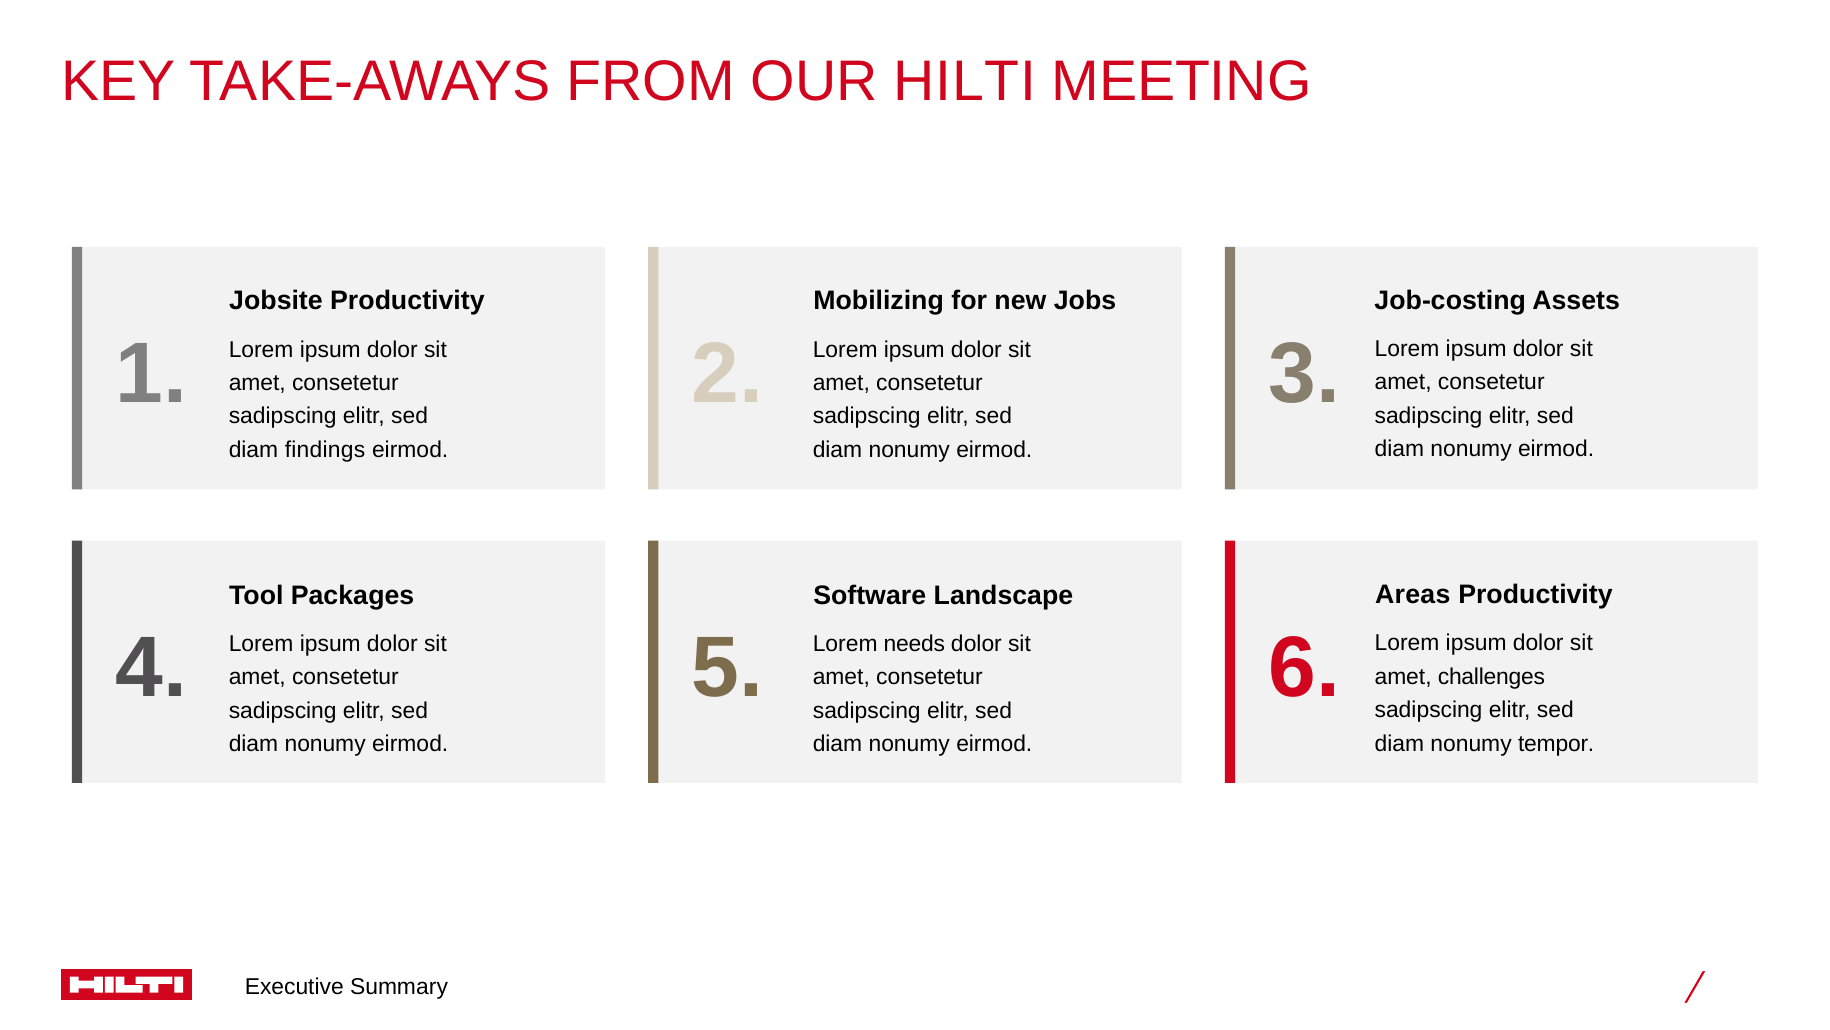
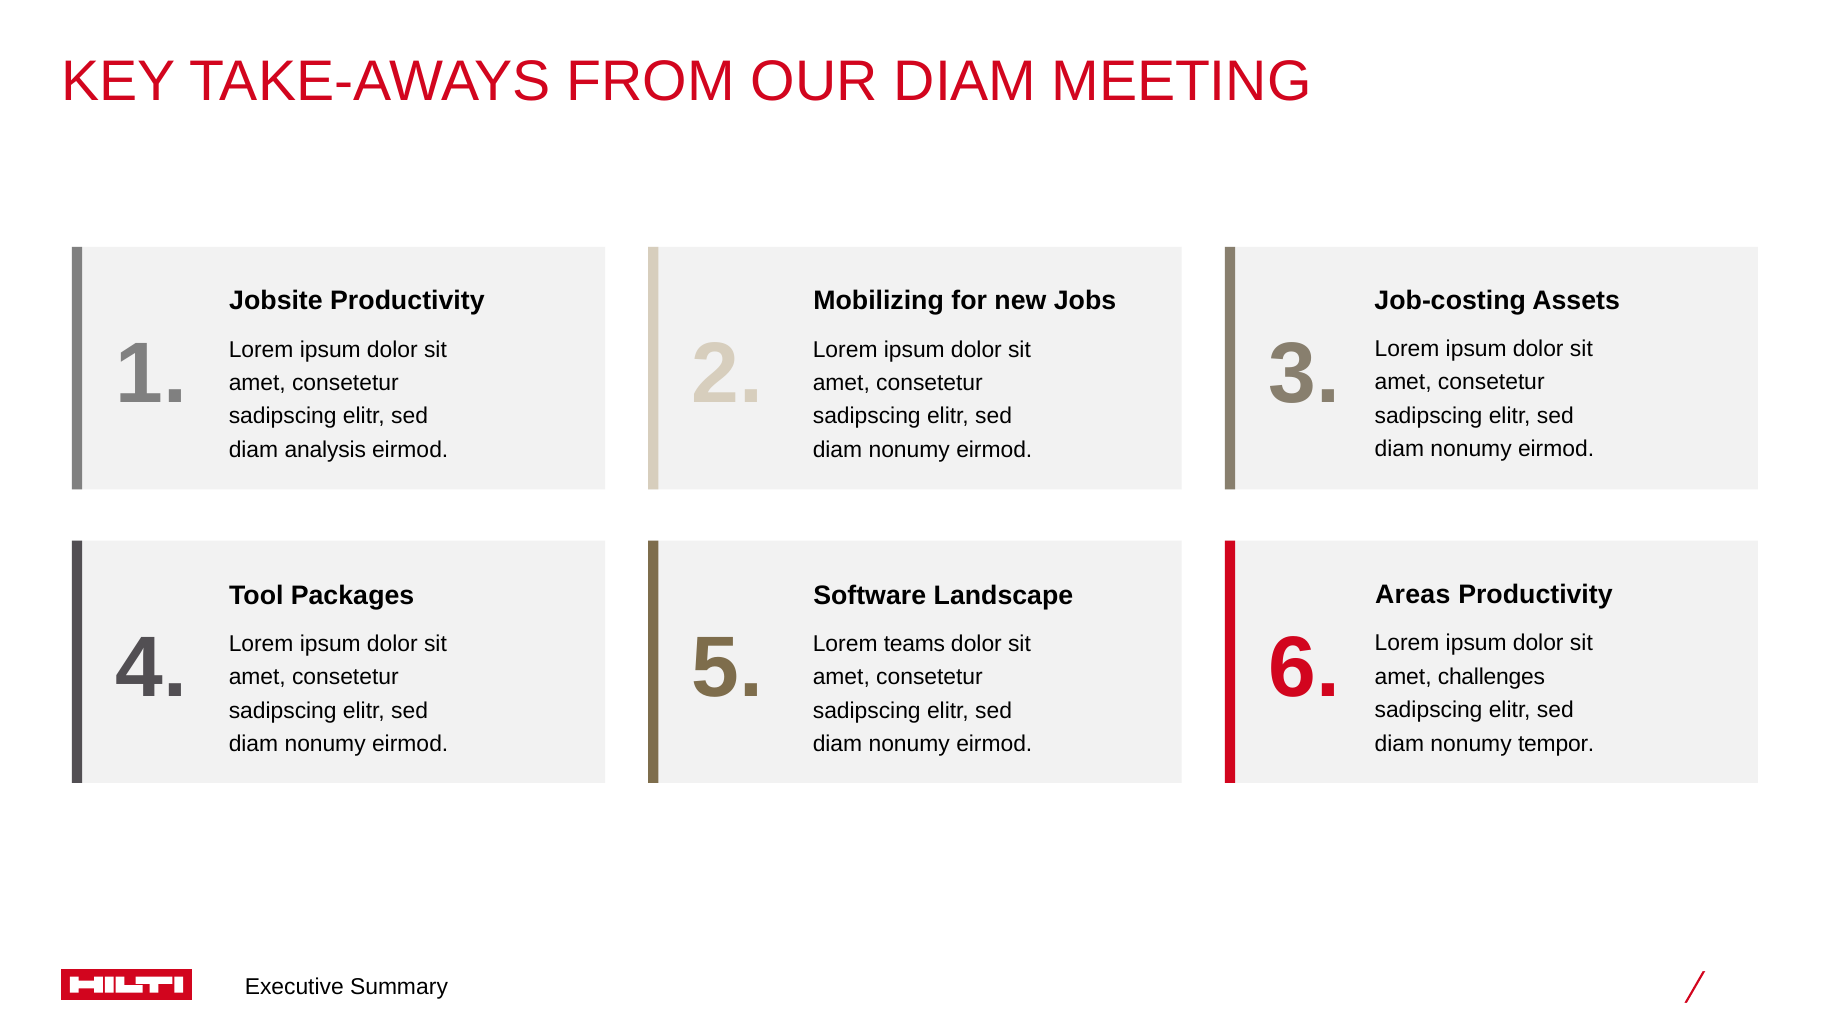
OUR HILTI: HILTI -> DIAM
findings: findings -> analysis
needs: needs -> teams
